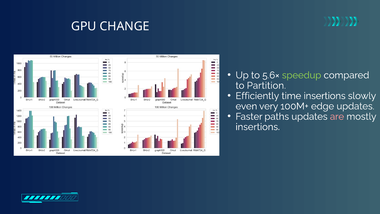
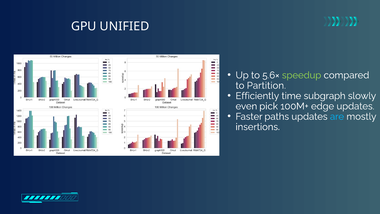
CHANGE: CHANGE -> UNIFIED
time insertions: insertions -> subgraph
very: very -> pick
are colour: pink -> light blue
